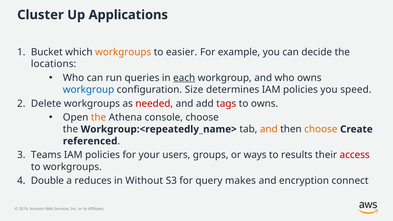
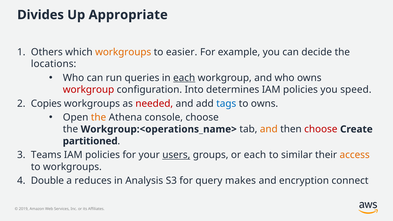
Cluster: Cluster -> Divides
Applications: Applications -> Appropriate
Bucket: Bucket -> Others
workgroup at (89, 90) colour: blue -> red
Size: Size -> Into
Delete: Delete -> Copies
tags colour: red -> blue
Workgroup:<repeatedly_name>: Workgroup:<repeatedly_name> -> Workgroup:<operations_name>
choose at (321, 129) colour: orange -> red
referenced: referenced -> partitioned
users underline: none -> present
or ways: ways -> each
results: results -> similar
access colour: red -> orange
Without: Without -> Analysis
